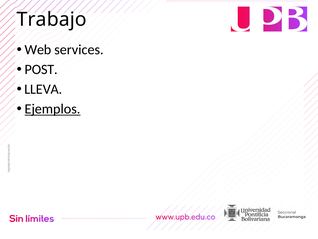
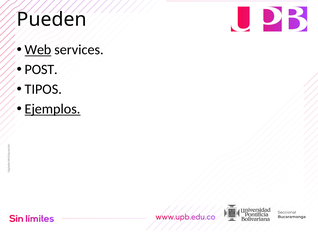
Trabajo: Trabajo -> Pueden
Web underline: none -> present
LLEVA: LLEVA -> TIPOS
